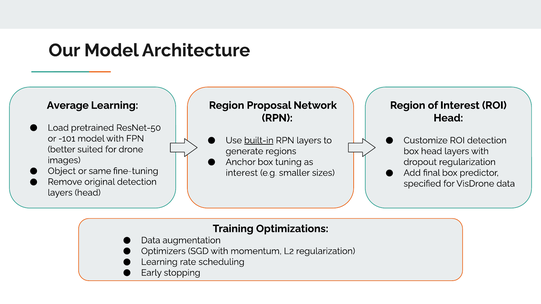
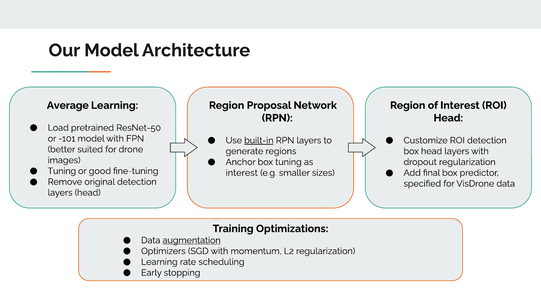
Object at (62, 171): Object -> Tuning
same: same -> good
augmentation underline: none -> present
